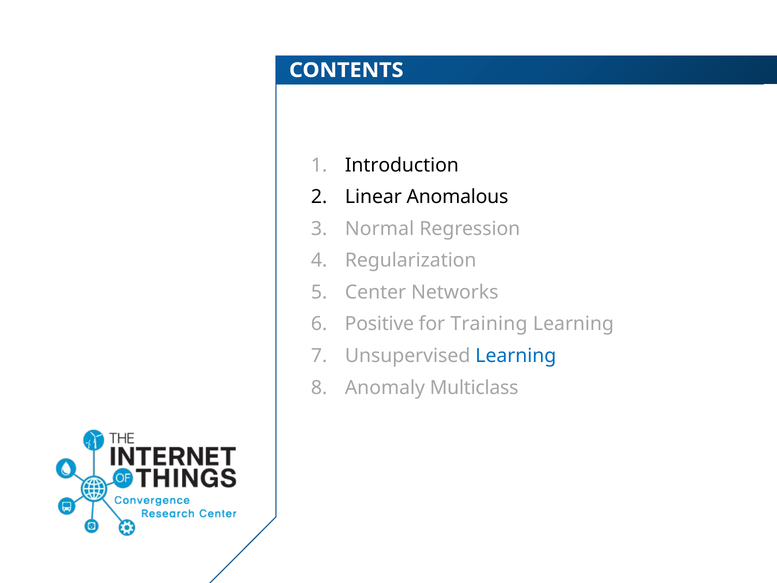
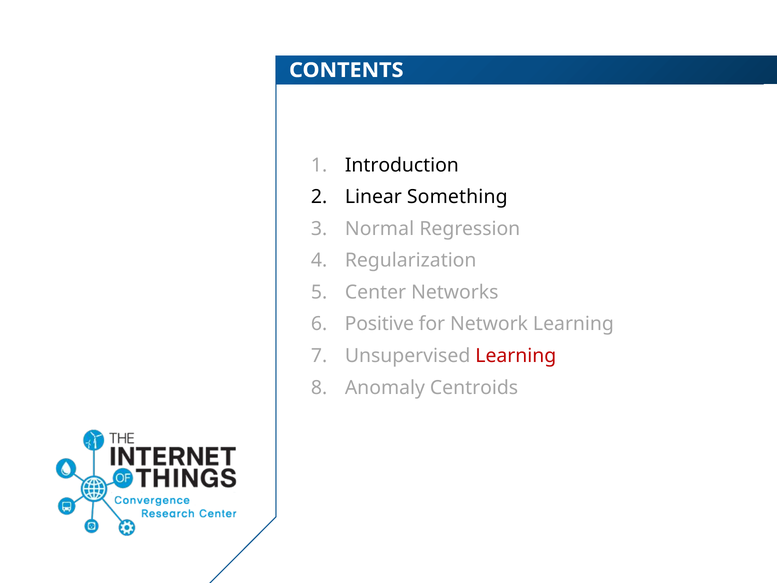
Anomalous: Anomalous -> Something
Training: Training -> Network
Learning at (516, 356) colour: blue -> red
Multiclass: Multiclass -> Centroids
